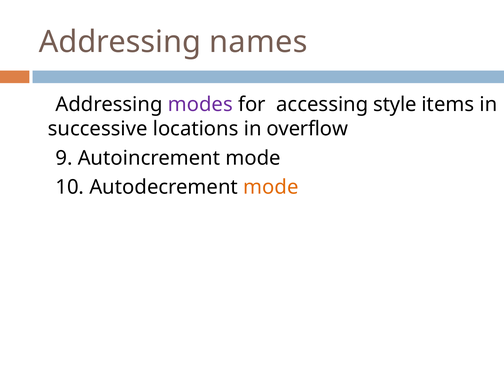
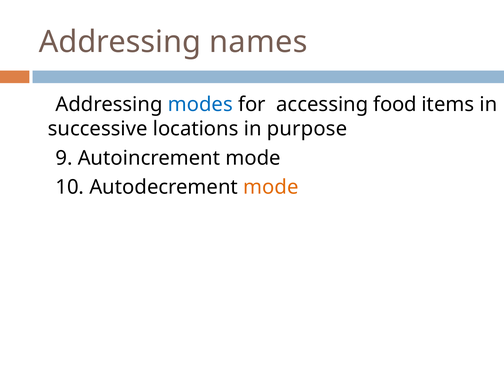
modes colour: purple -> blue
style: style -> food
overflow: overflow -> purpose
